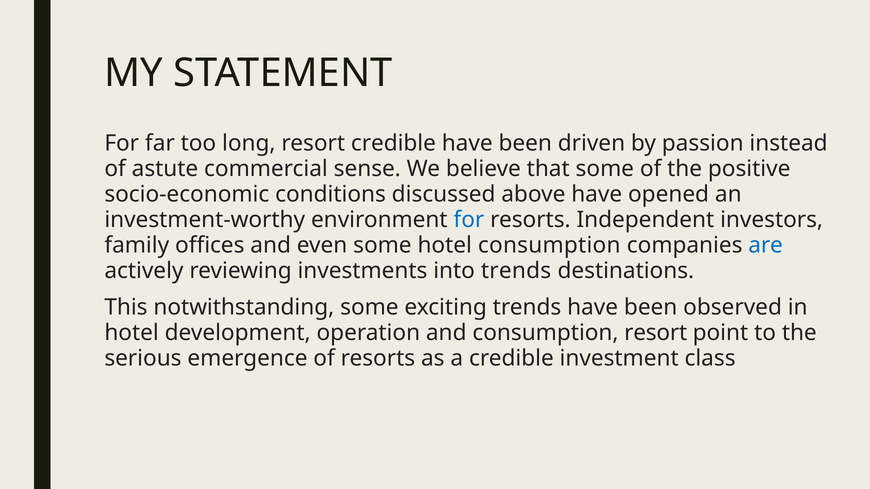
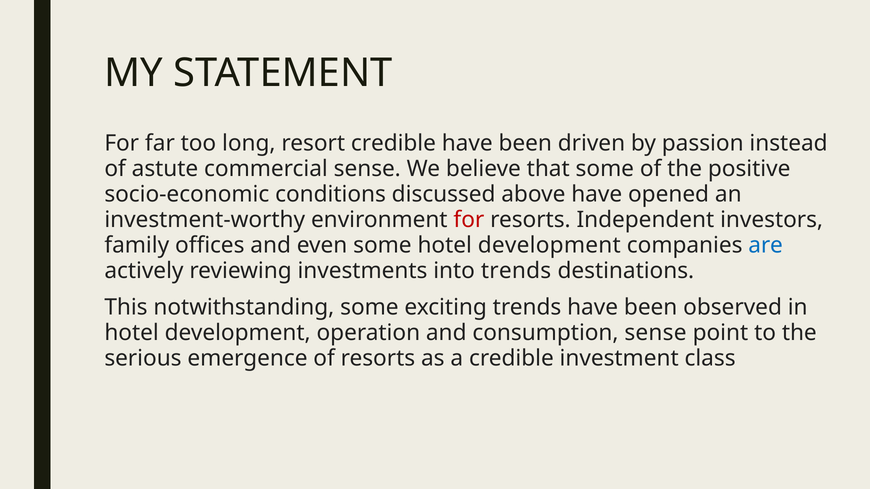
for at (469, 220) colour: blue -> red
some hotel consumption: consumption -> development
consumption resort: resort -> sense
